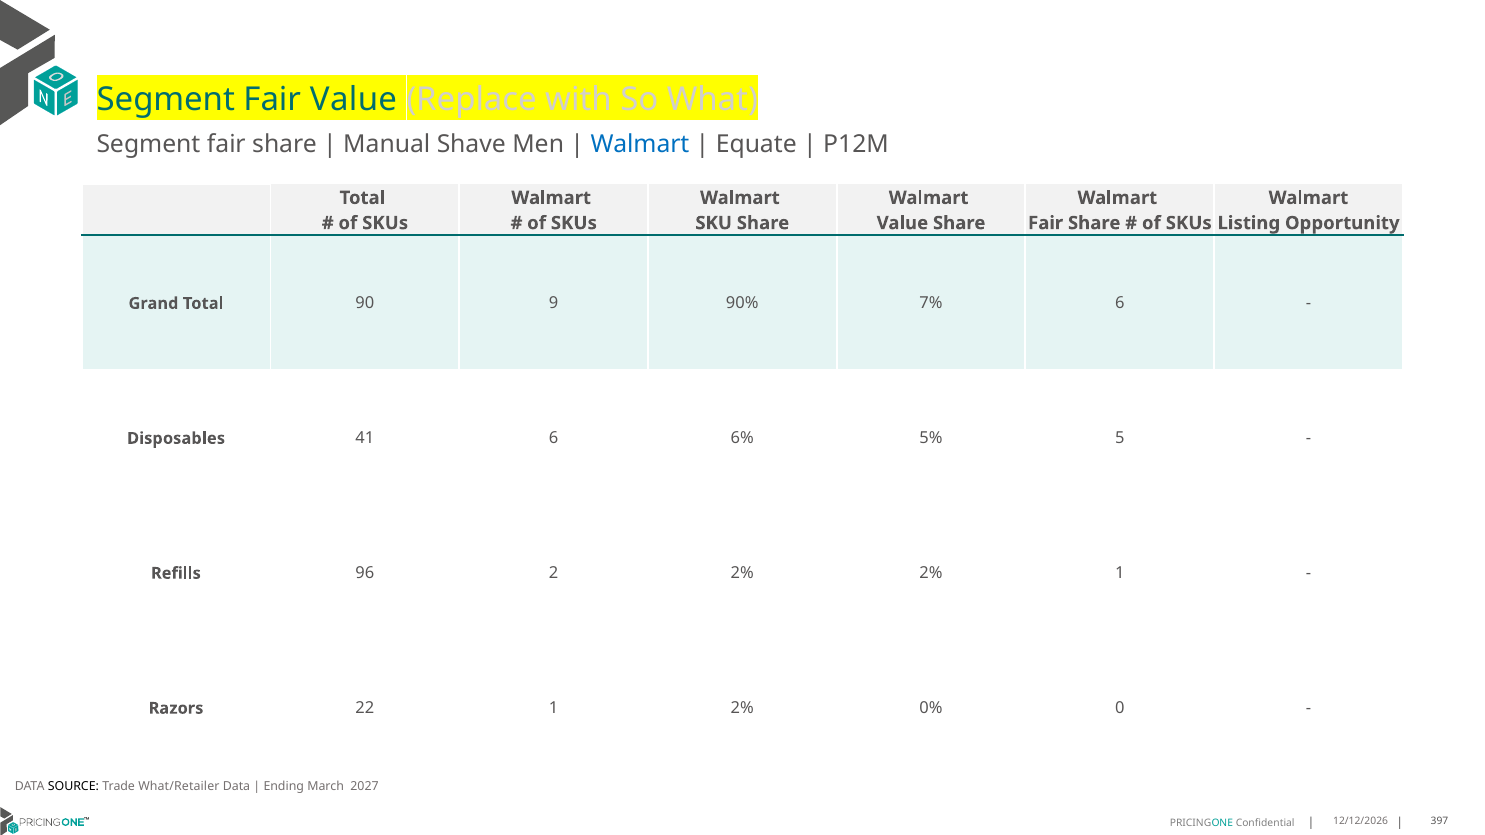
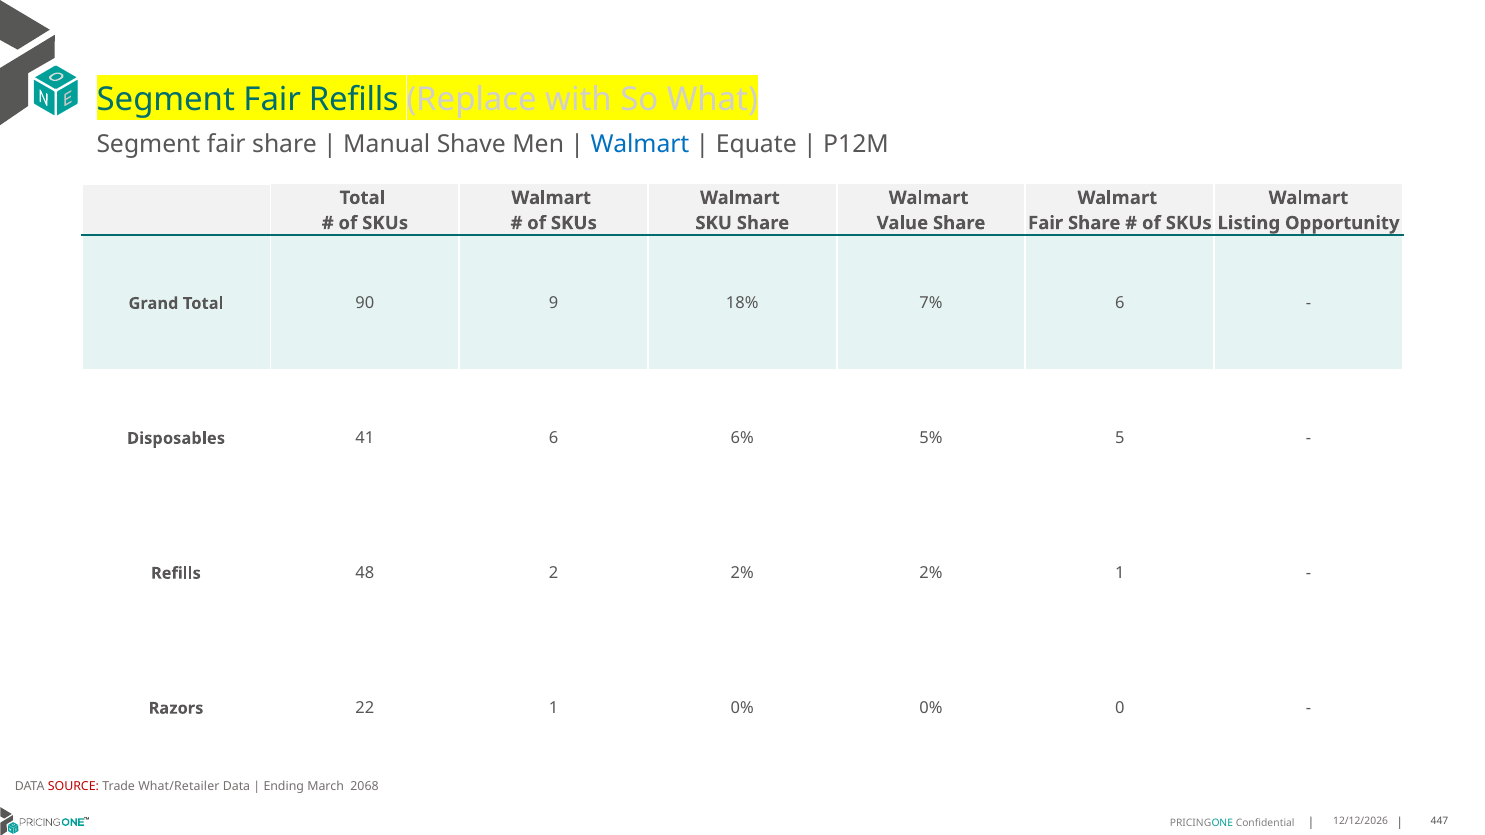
Fair Value: Value -> Refills
90%: 90% -> 18%
96: 96 -> 48
1 2%: 2% -> 0%
SOURCE colour: black -> red
2027: 2027 -> 2068
397: 397 -> 447
